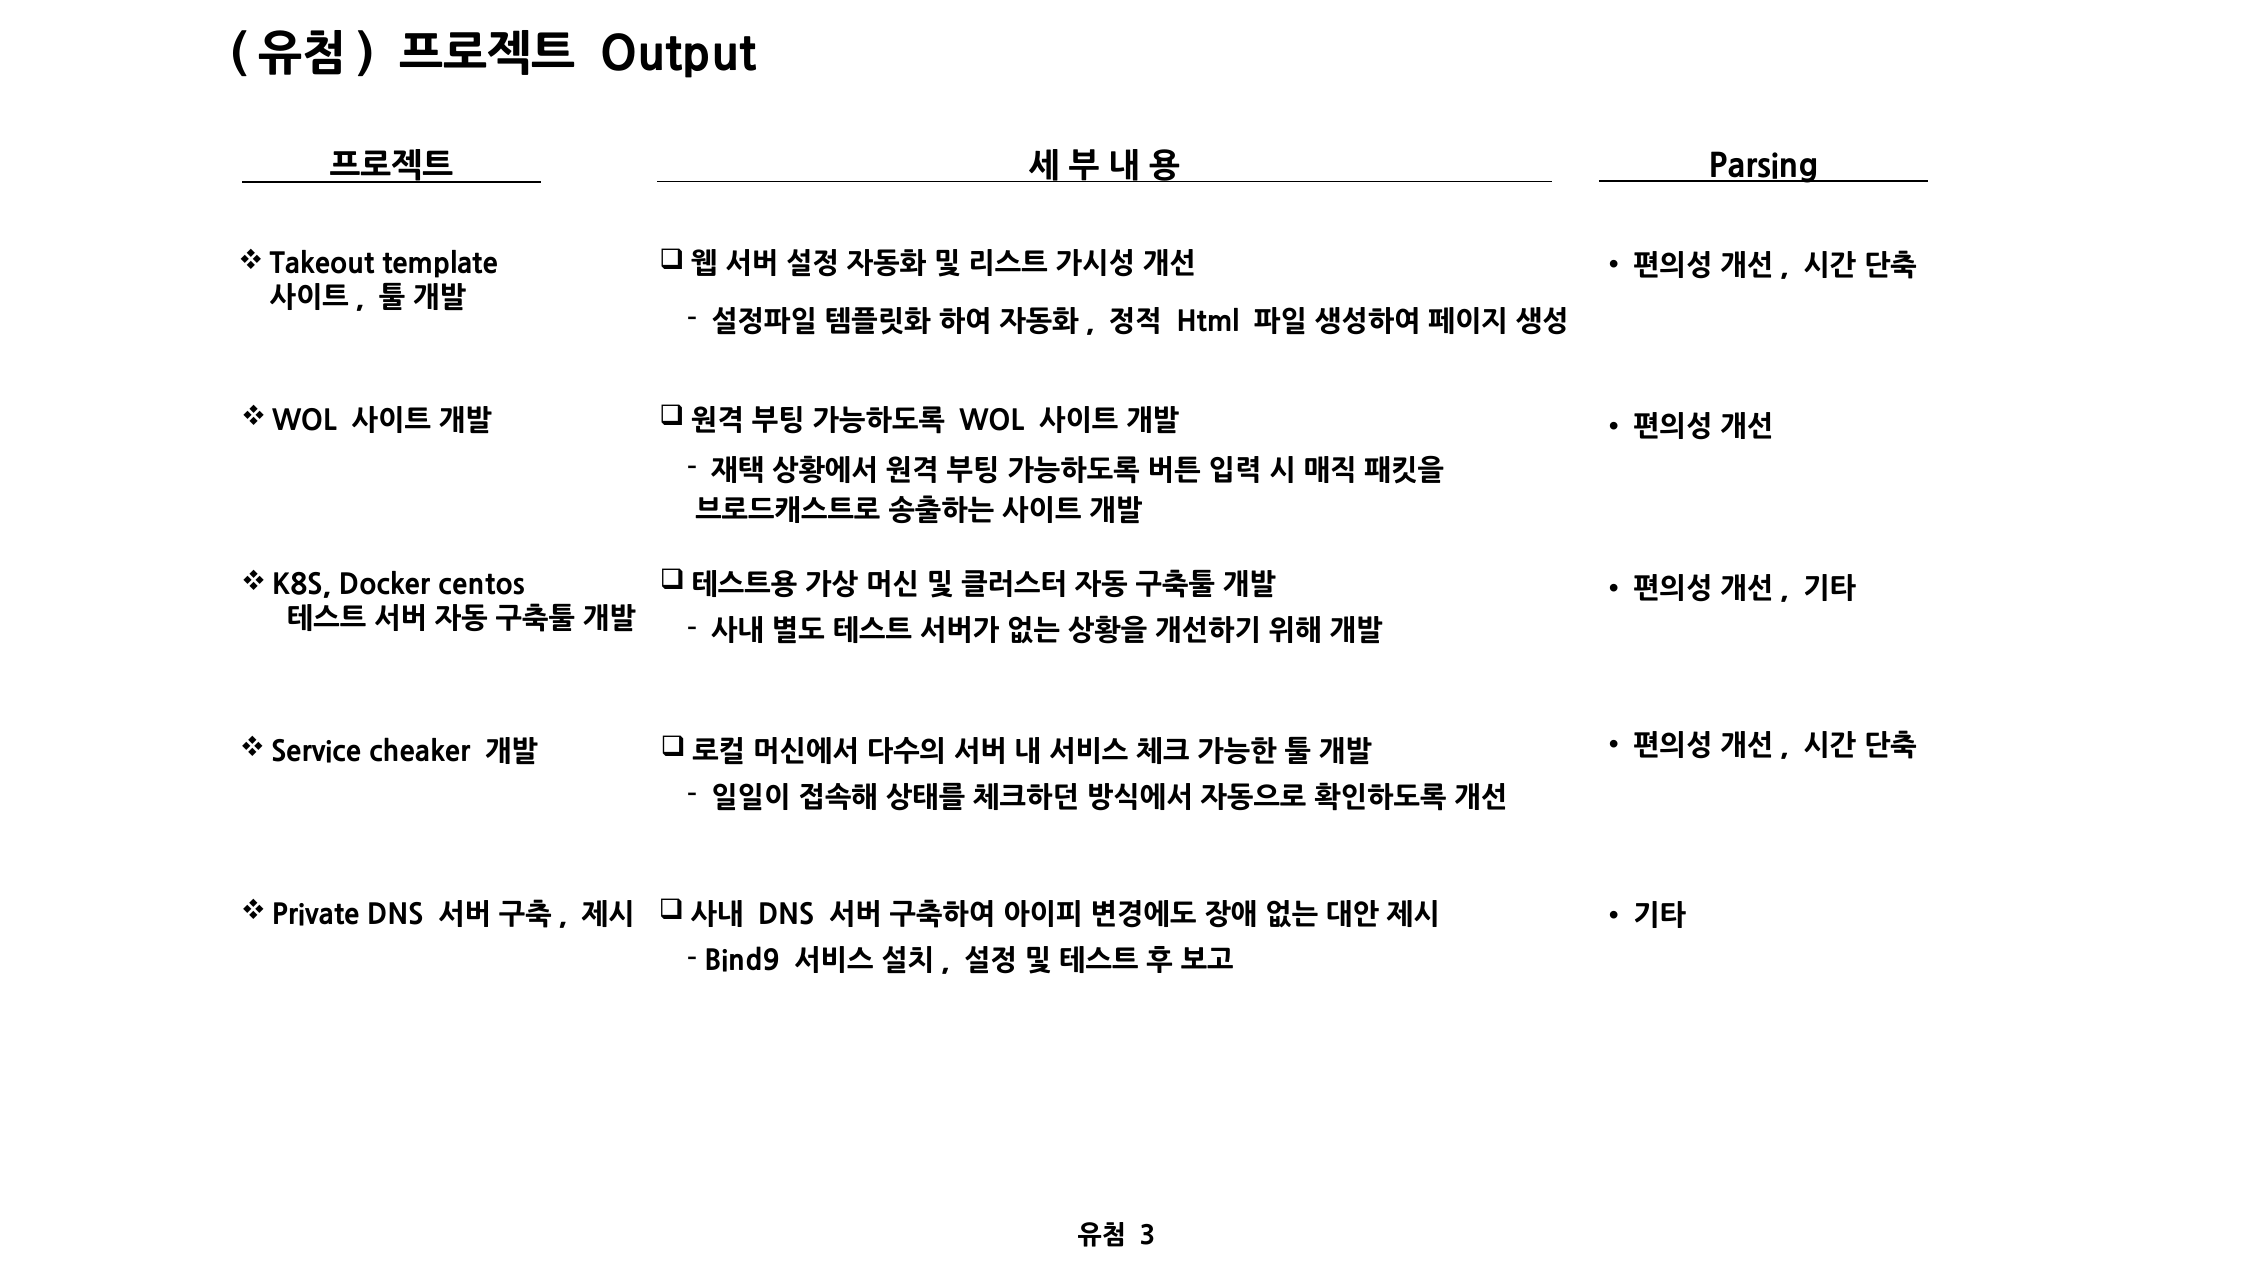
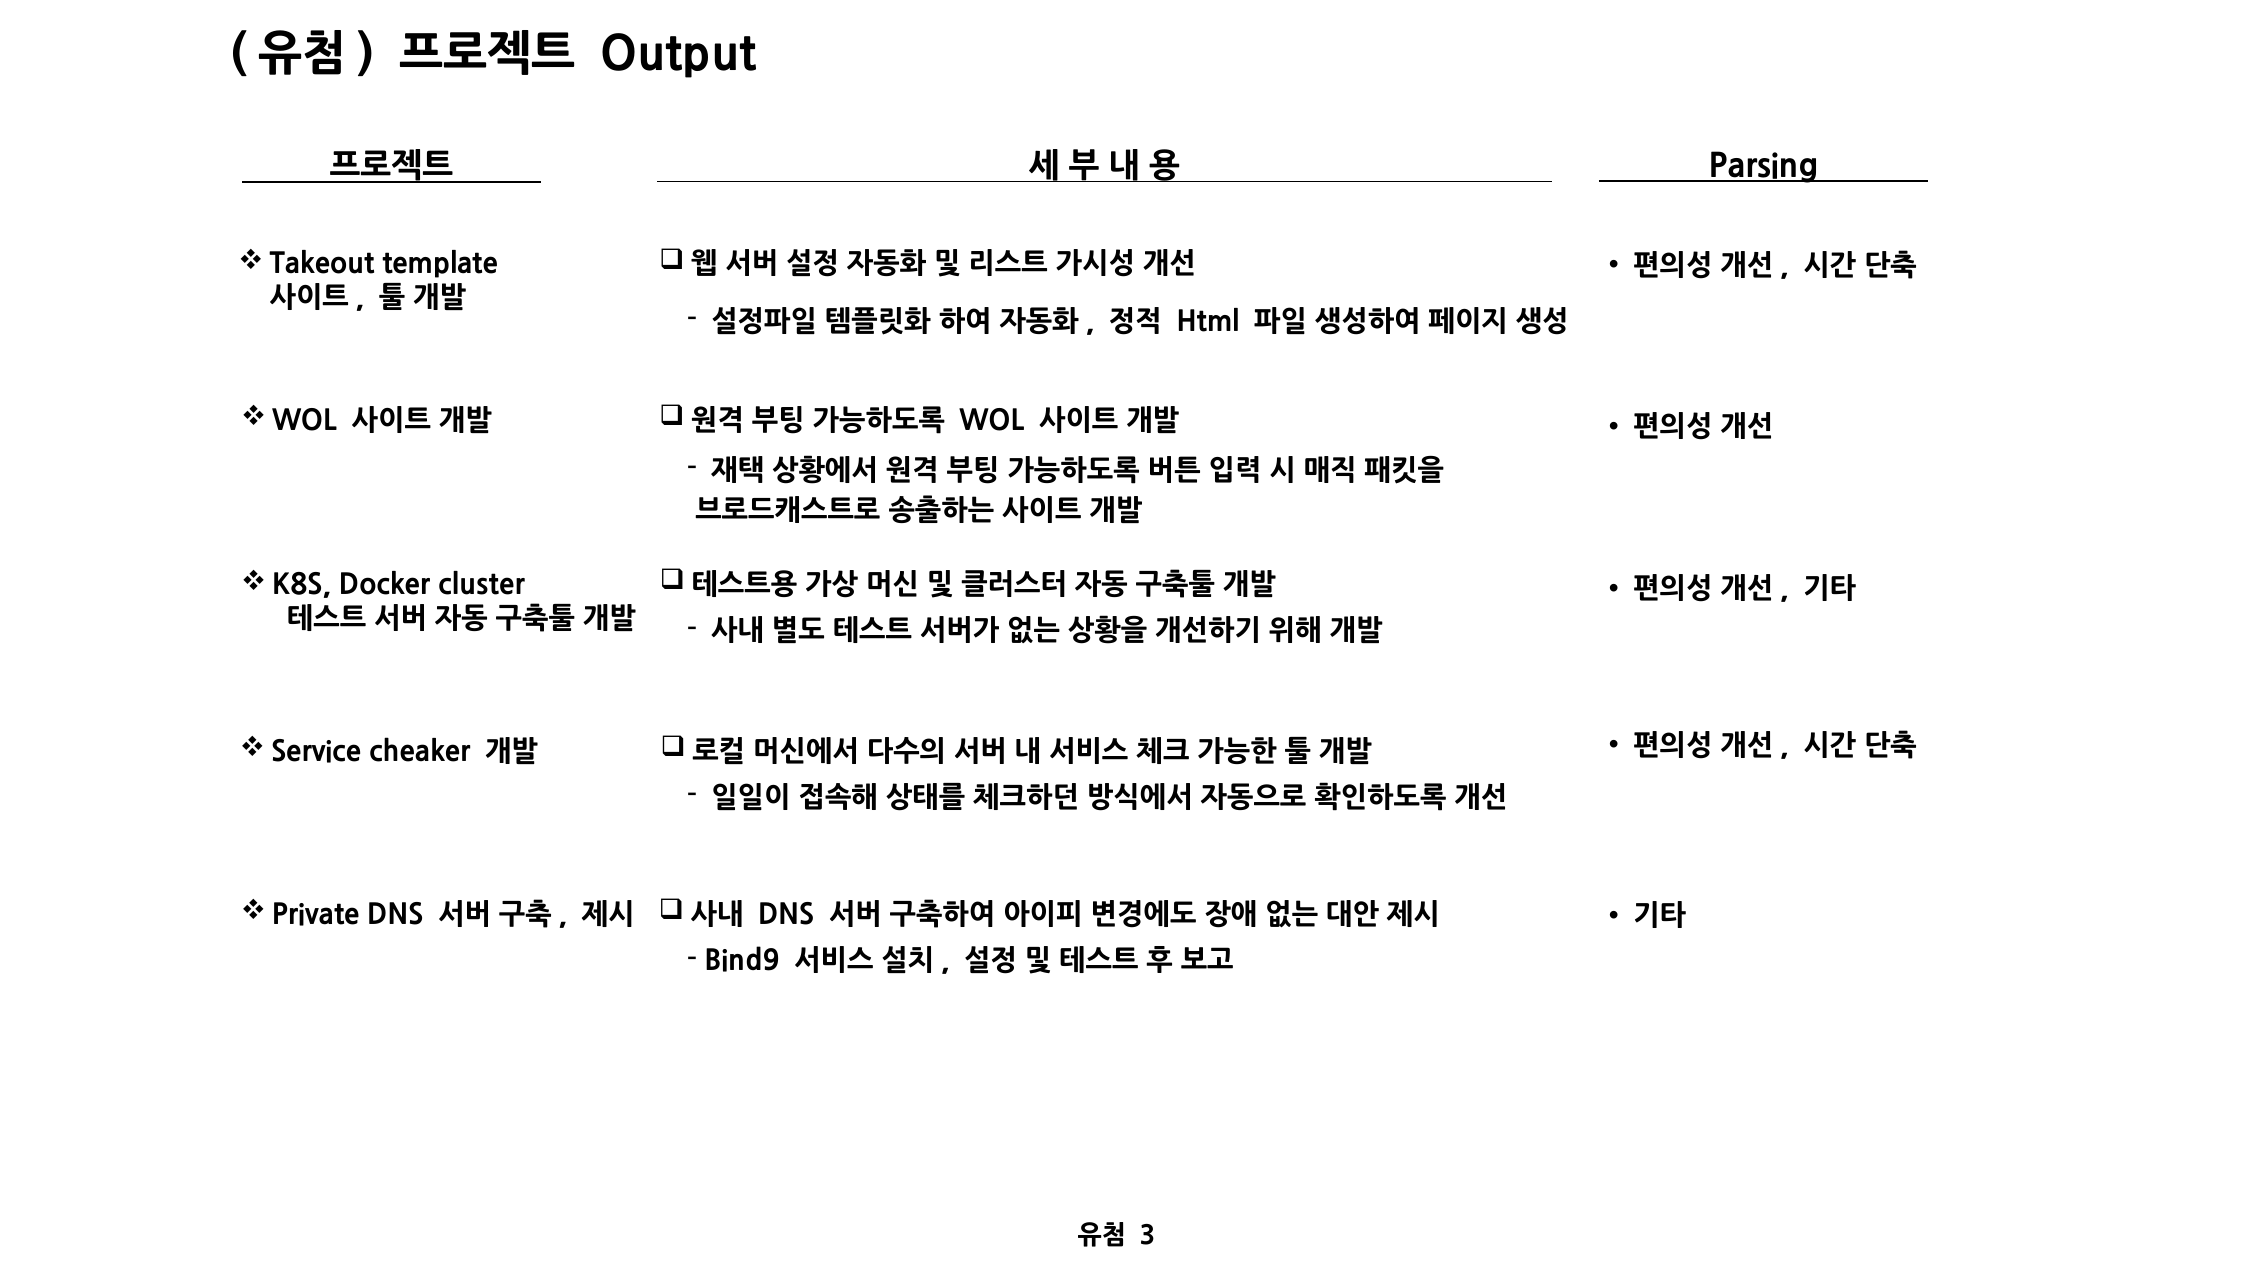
centos: centos -> cluster
